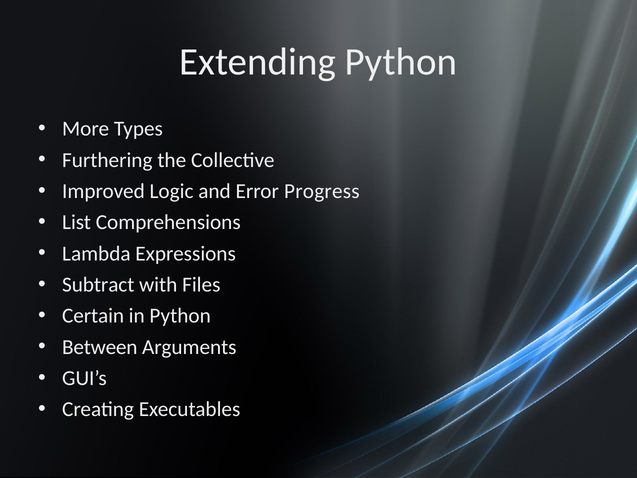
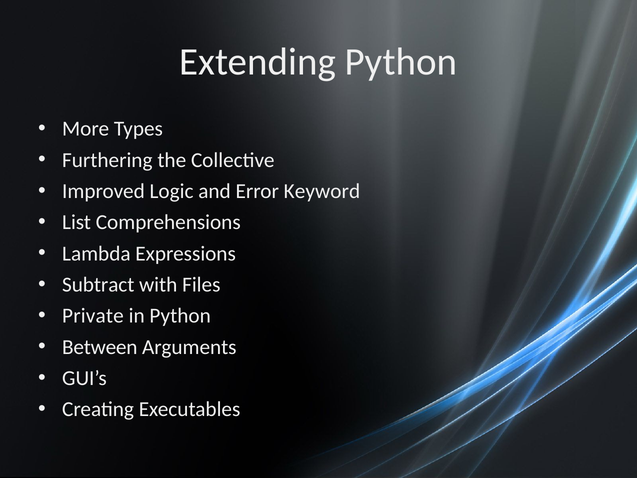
Progress: Progress -> Keyword
Certain: Certain -> Private
